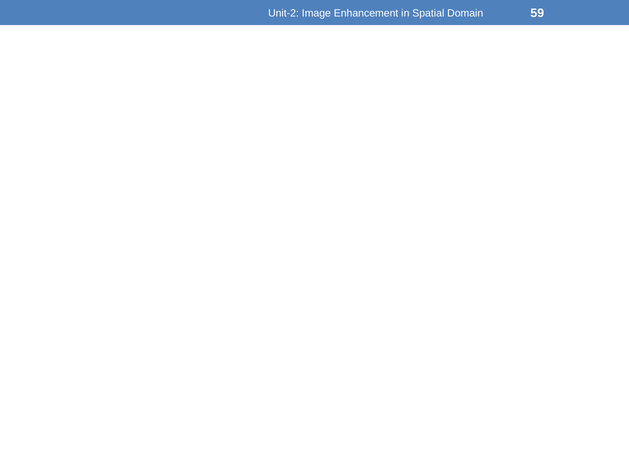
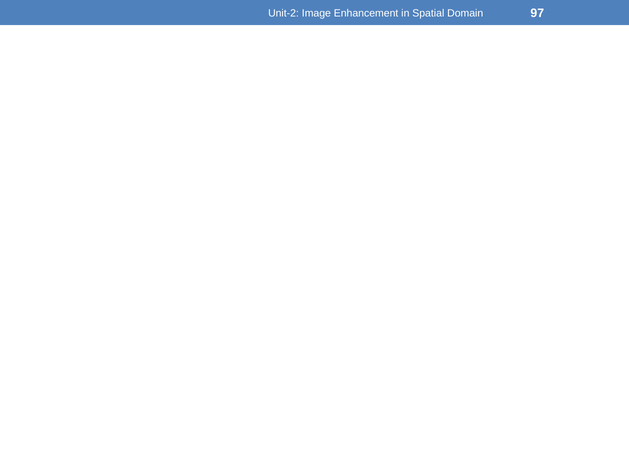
59: 59 -> 97
